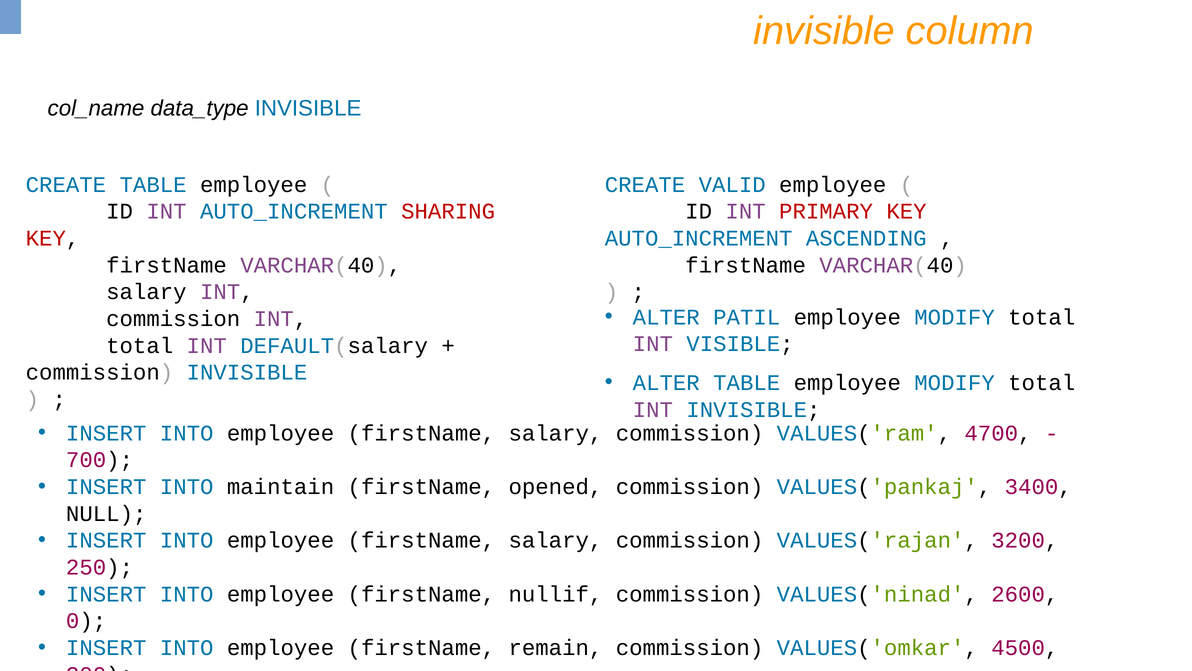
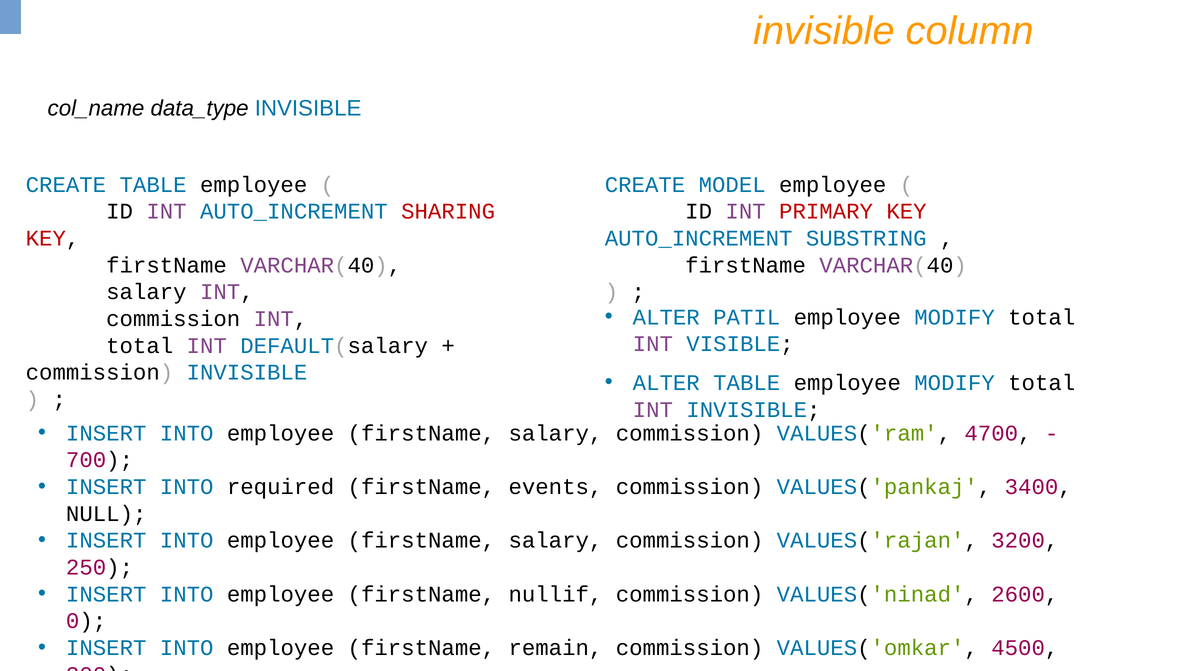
VALID: VALID -> MODEL
ASCENDING: ASCENDING -> SUBSTRING
maintain: maintain -> required
opened: opened -> events
